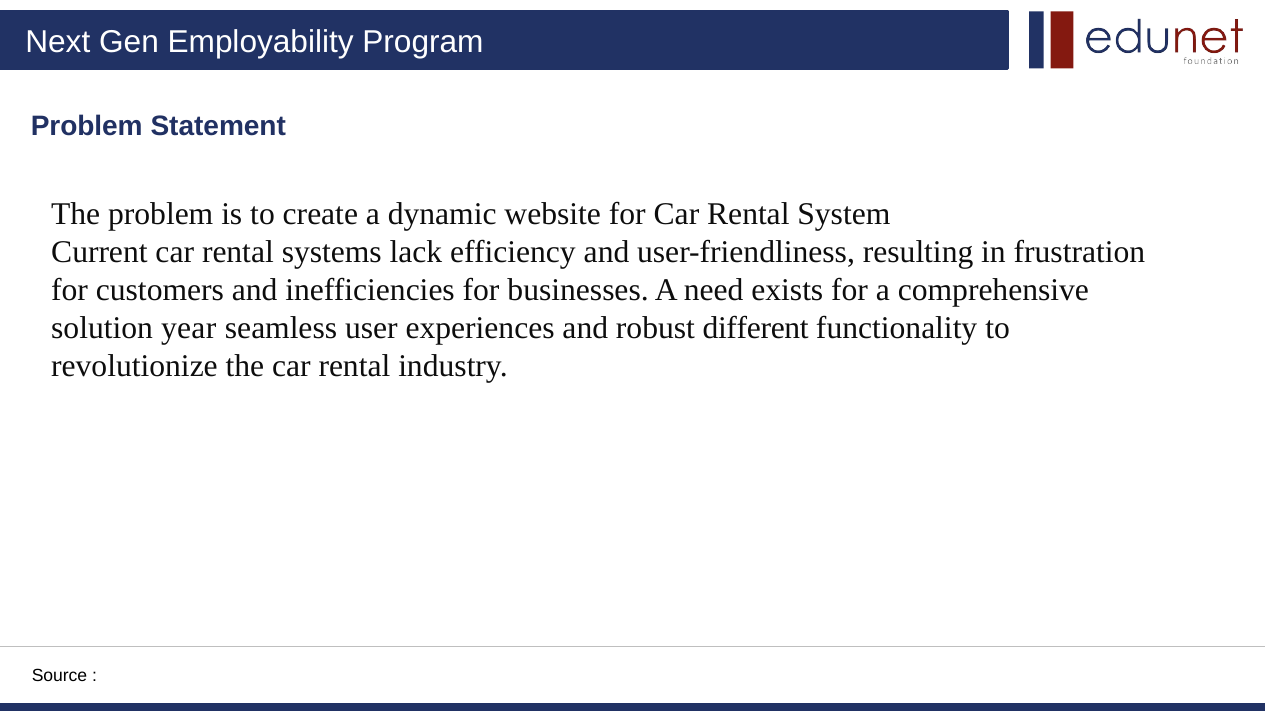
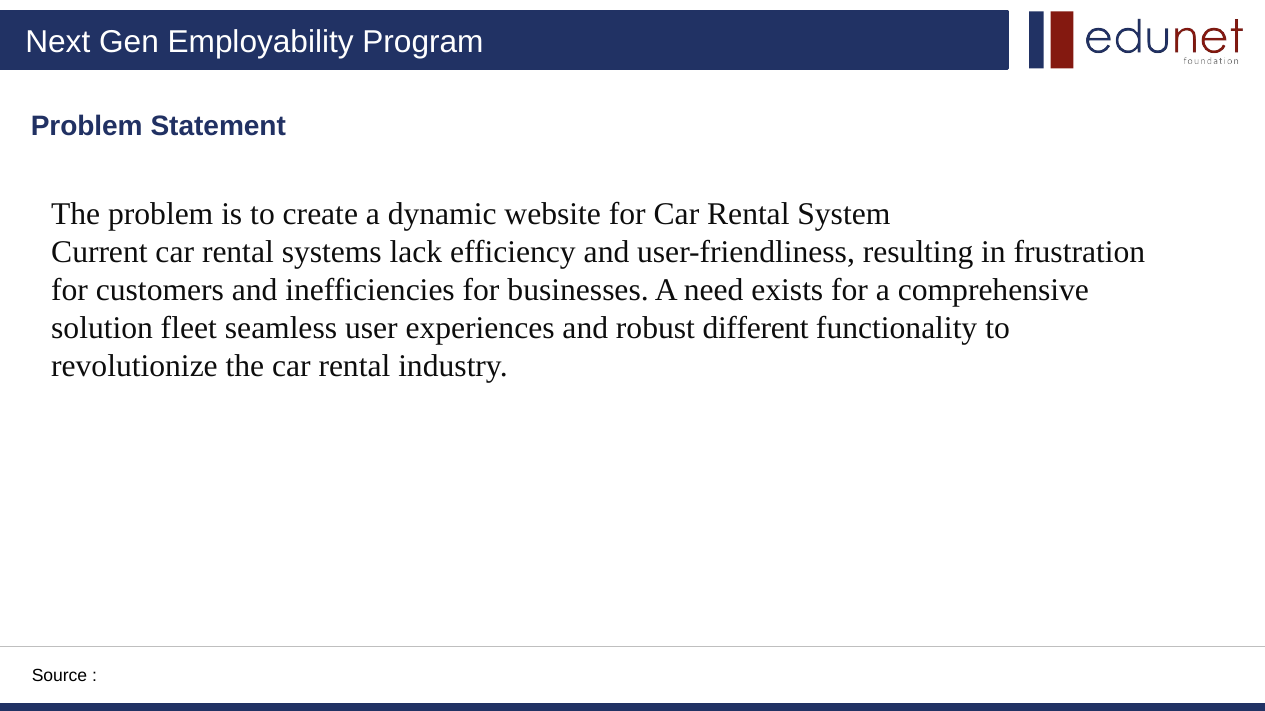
year: year -> fleet
